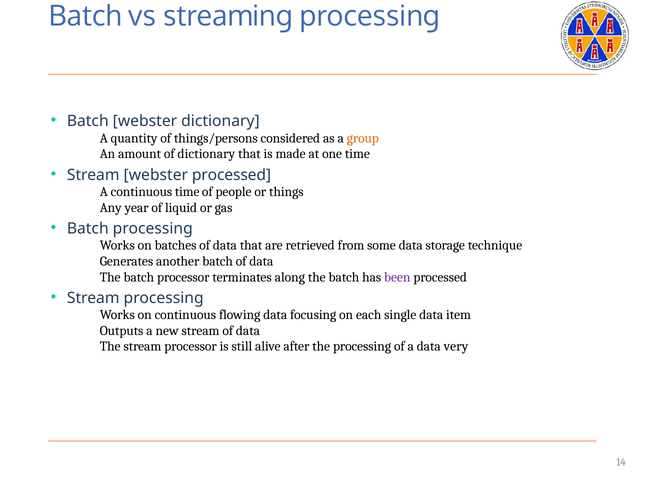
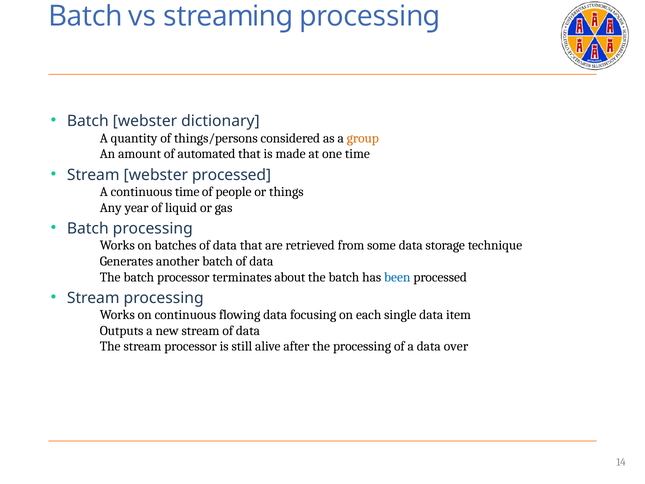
of dictionary: dictionary -> automated
along: along -> about
been colour: purple -> blue
very: very -> over
